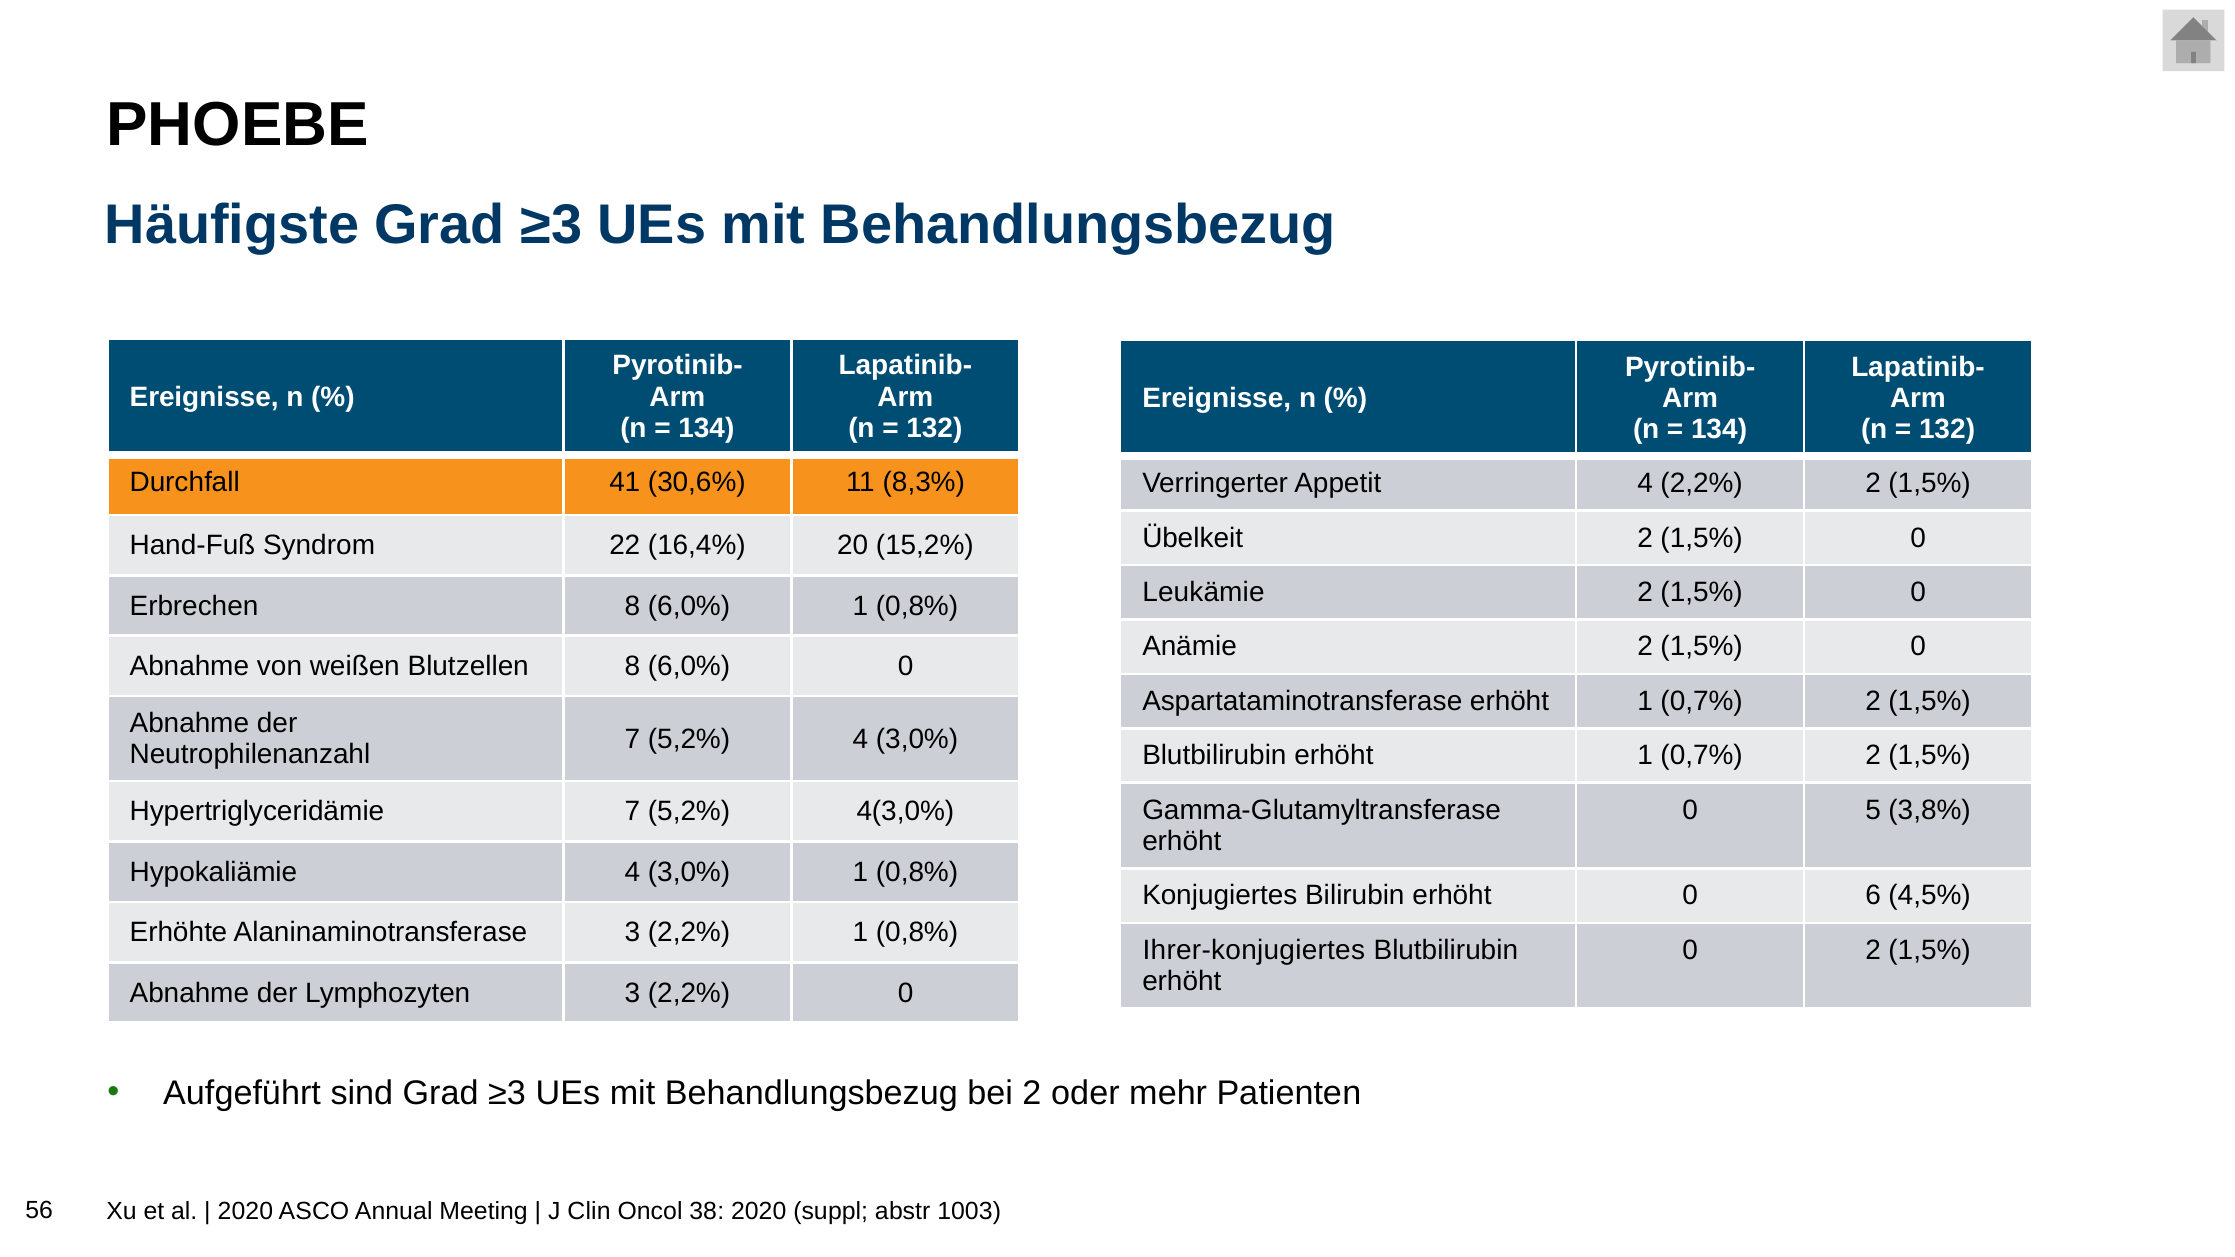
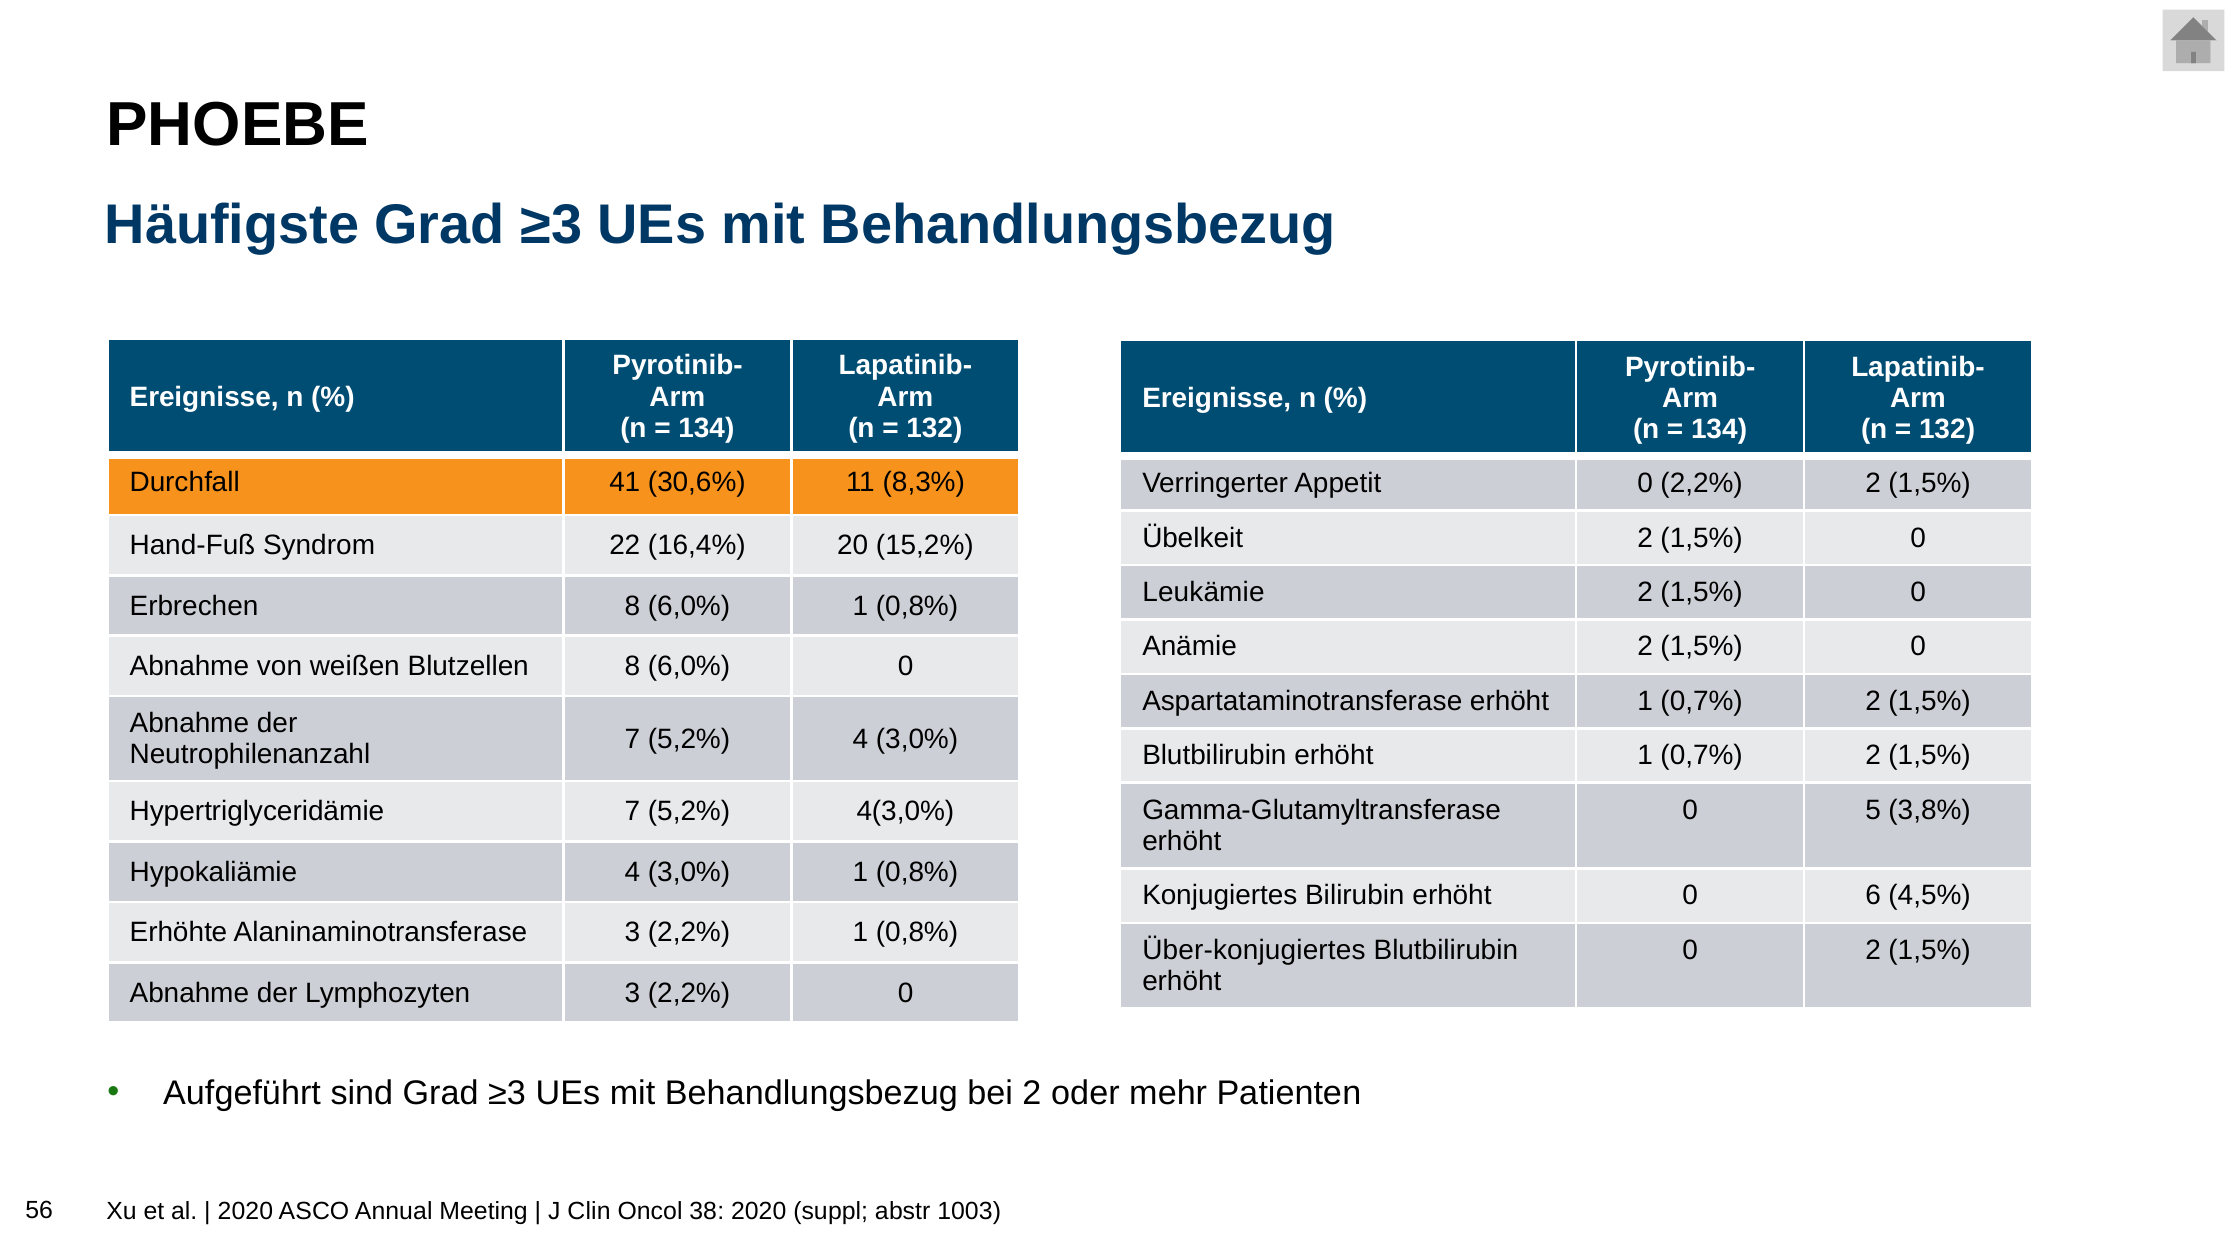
Appetit 4: 4 -> 0
Ihrer-konjugiertes: Ihrer-konjugiertes -> Über-konjugiertes
